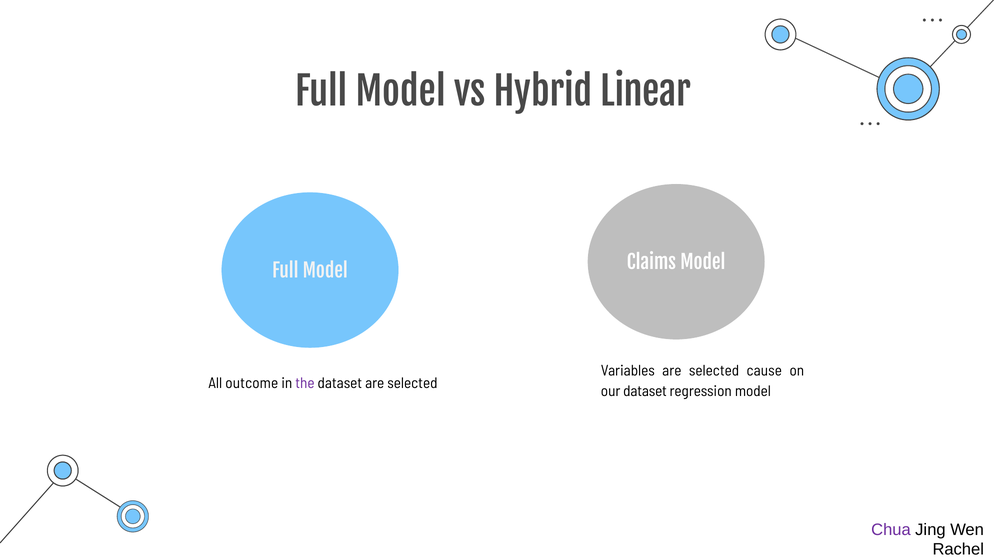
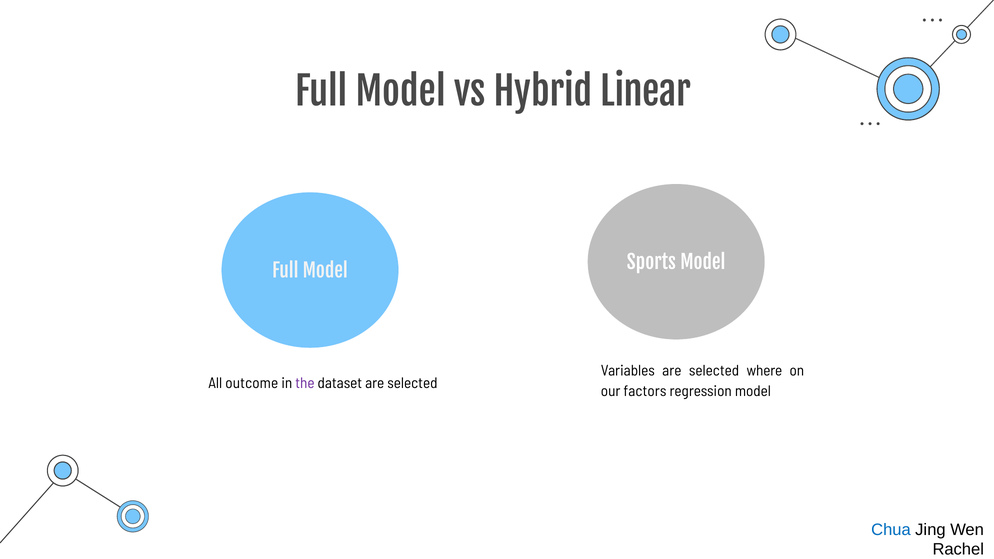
Claims: Claims -> Sports
cause: cause -> where
our dataset: dataset -> factors
Chua colour: purple -> blue
